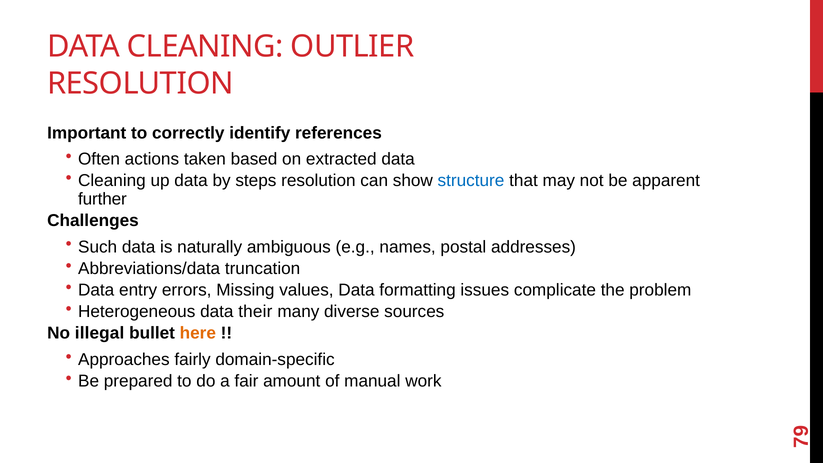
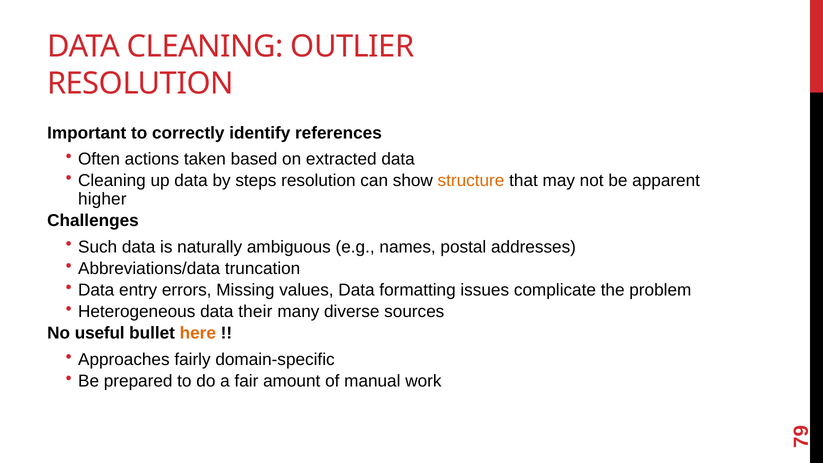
structure colour: blue -> orange
further: further -> higher
illegal: illegal -> useful
